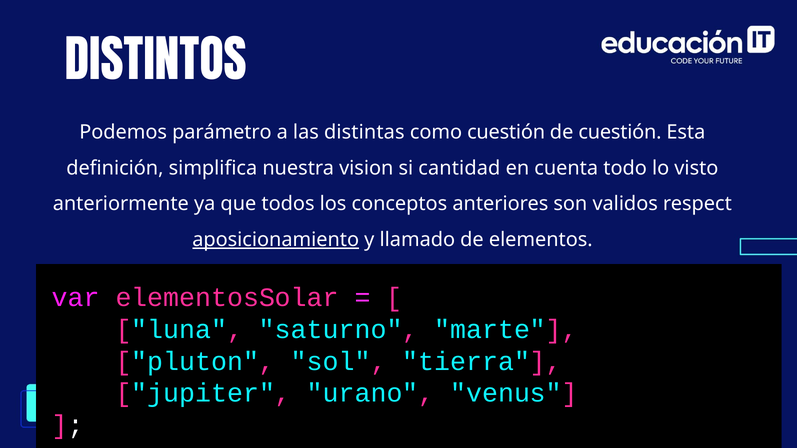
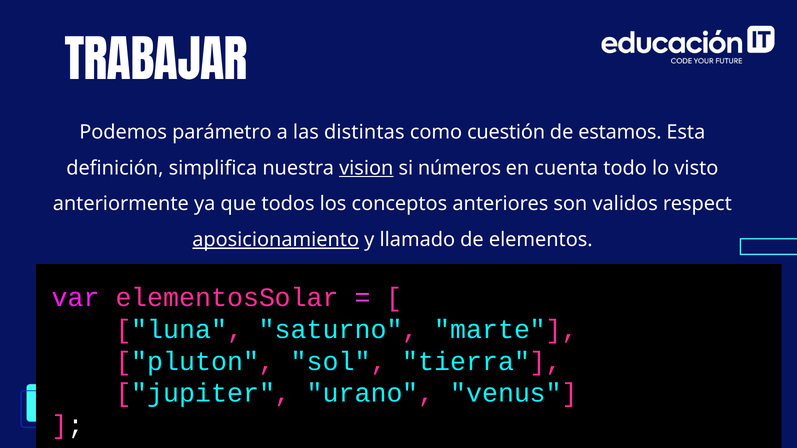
DISTINTOS: DISTINTOS -> TRABAJAR
de cuestión: cuestión -> estamos
vision underline: none -> present
cantidad: cantidad -> números
